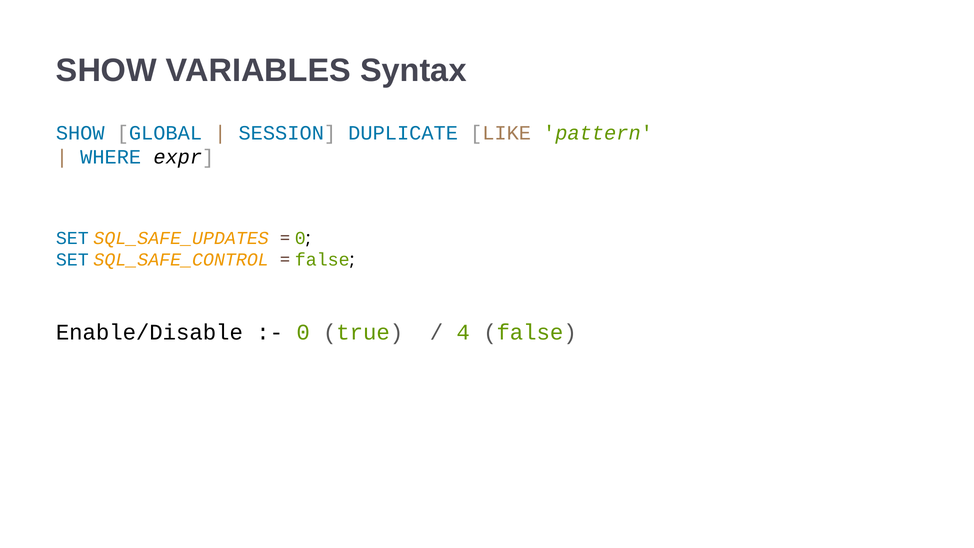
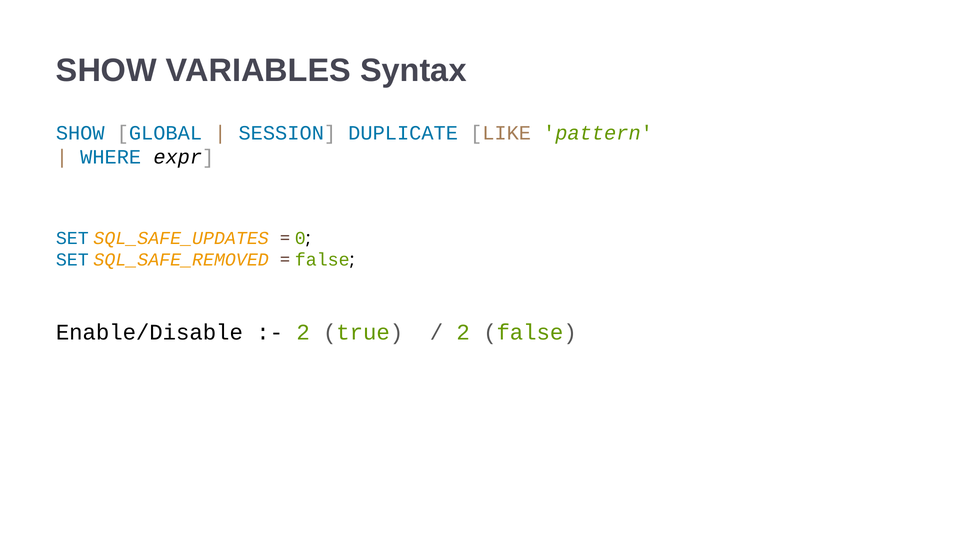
SQL_SAFE_CONTROL: SQL_SAFE_CONTROL -> SQL_SAFE_REMOVED
0 at (303, 332): 0 -> 2
4 at (463, 332): 4 -> 2
